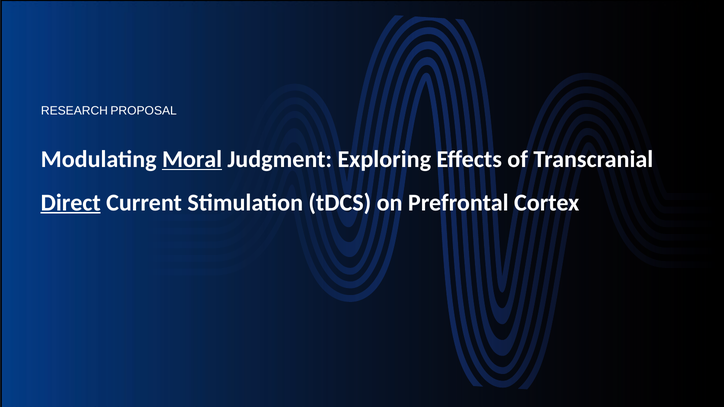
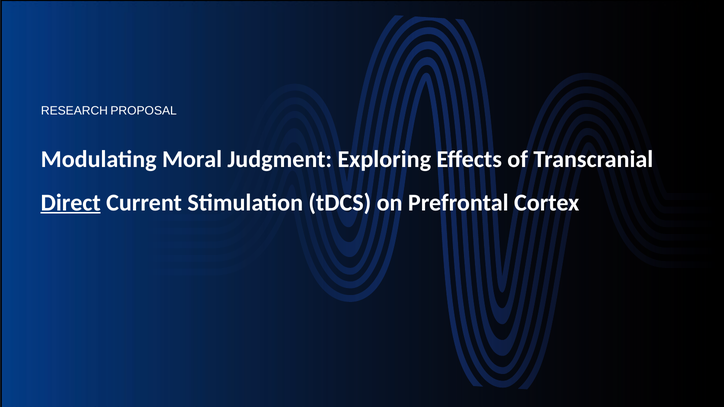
Moral underline: present -> none
